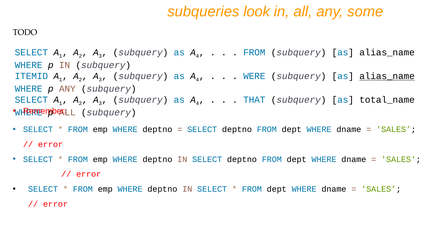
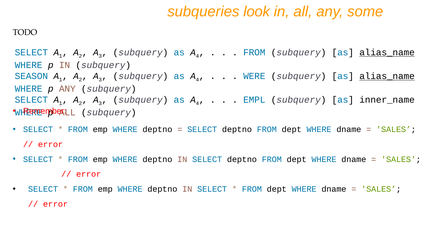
alias_name at (387, 52) underline: none -> present
ITEMID: ITEMID -> SEASON
THAT: THAT -> EMPL
total_name: total_name -> inner_name
